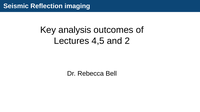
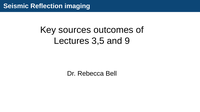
analysis: analysis -> sources
4,5: 4,5 -> 3,5
2: 2 -> 9
